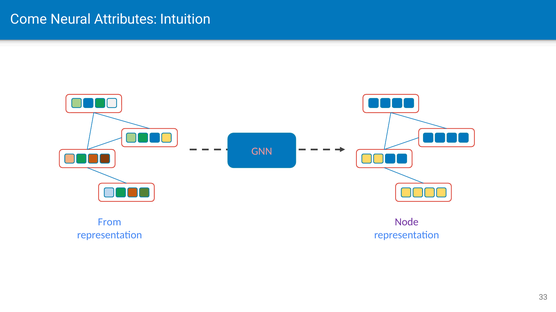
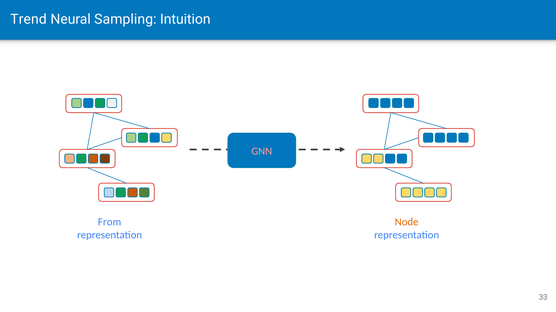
Come: Come -> Trend
Attributes: Attributes -> Sampling
Node colour: purple -> orange
